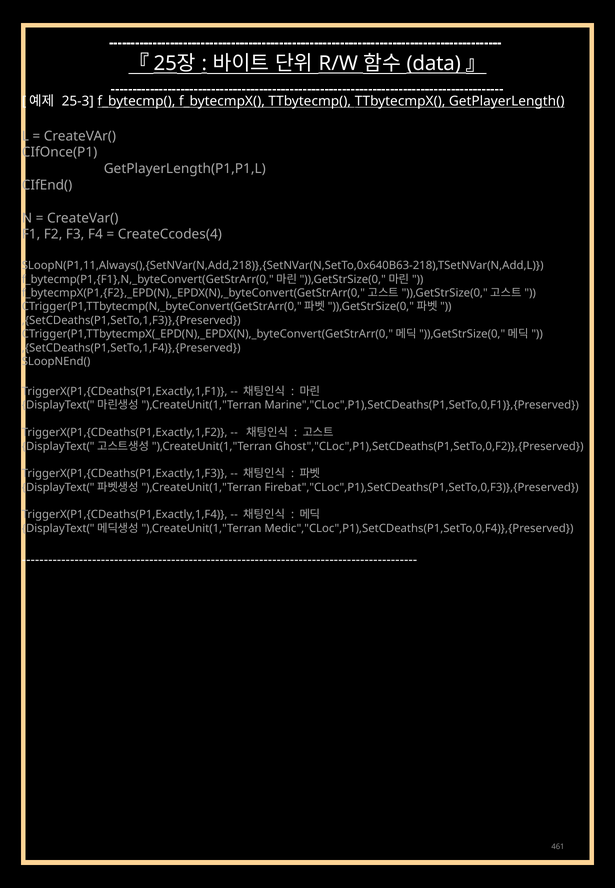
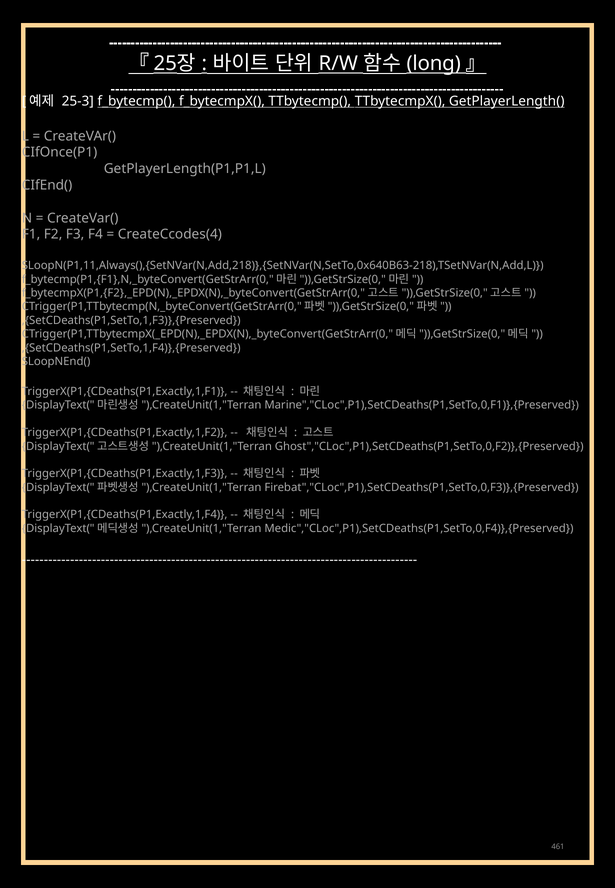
data: data -> long
